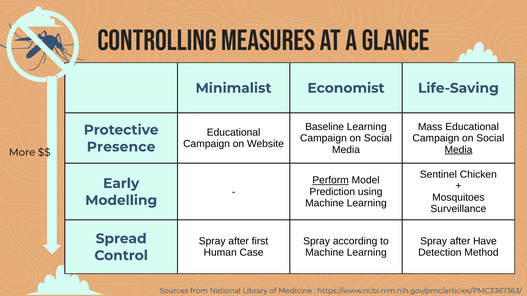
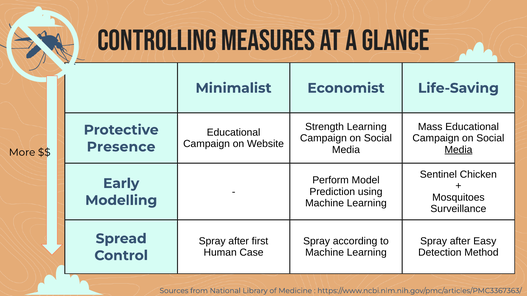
Baseline: Baseline -> Strength
Perform underline: present -> none
Have: Have -> Easy
